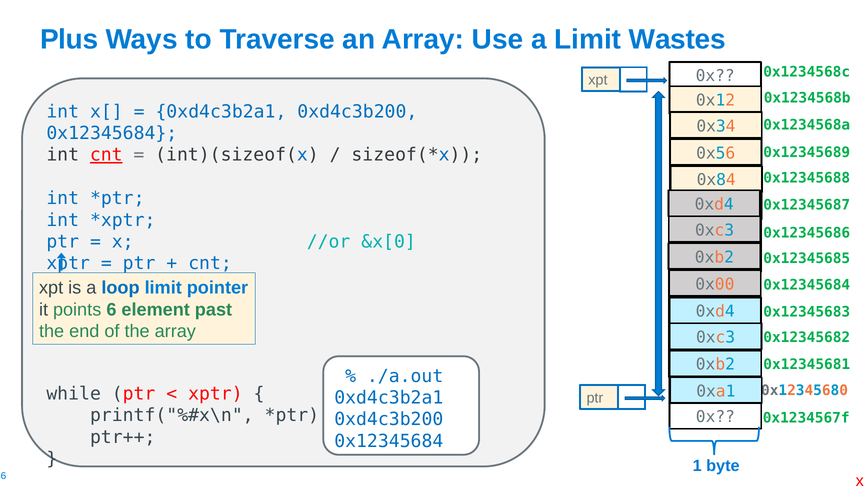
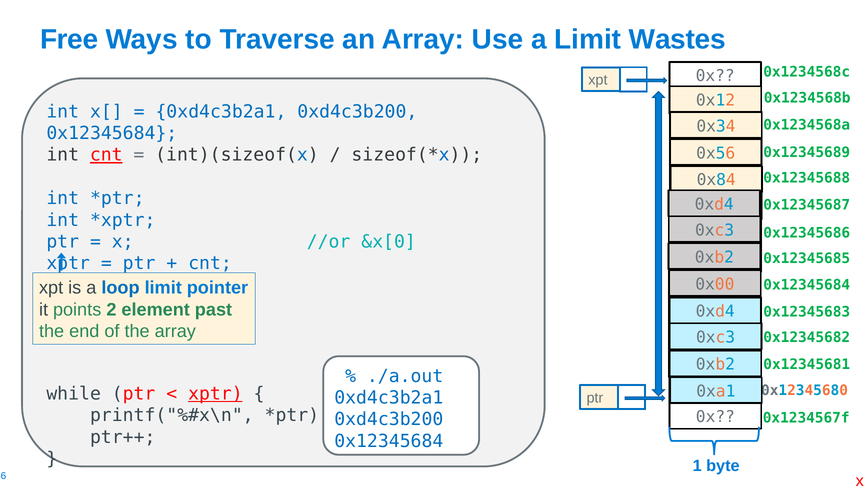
Plus: Plus -> Free
6: 6 -> 2
xptr at (215, 394) underline: none -> present
